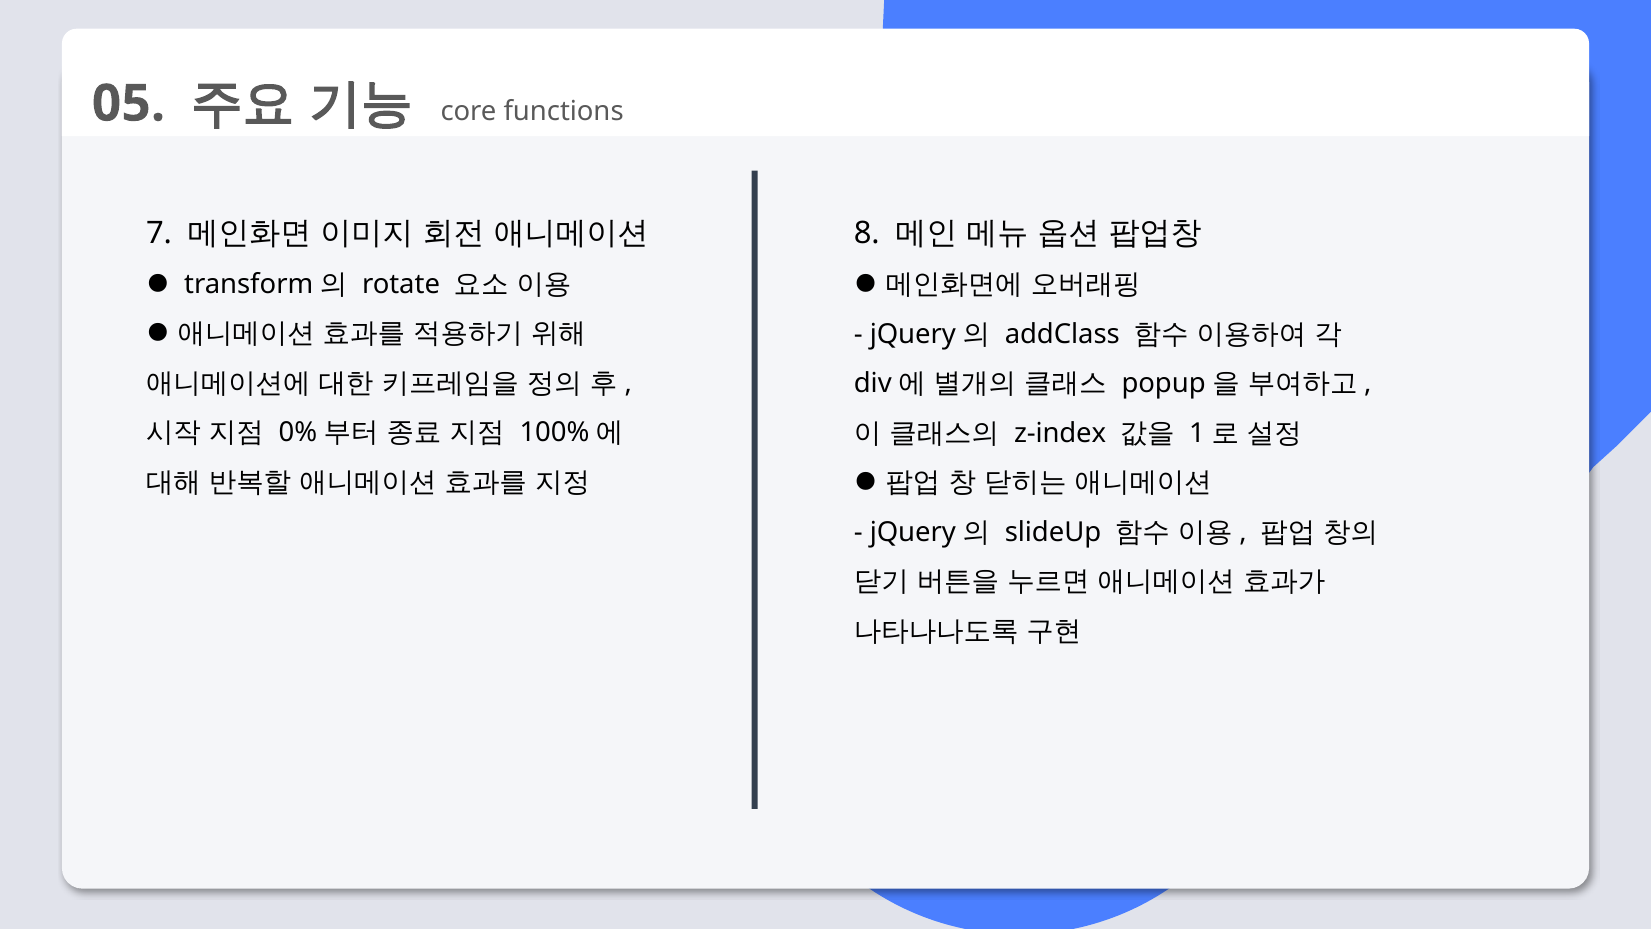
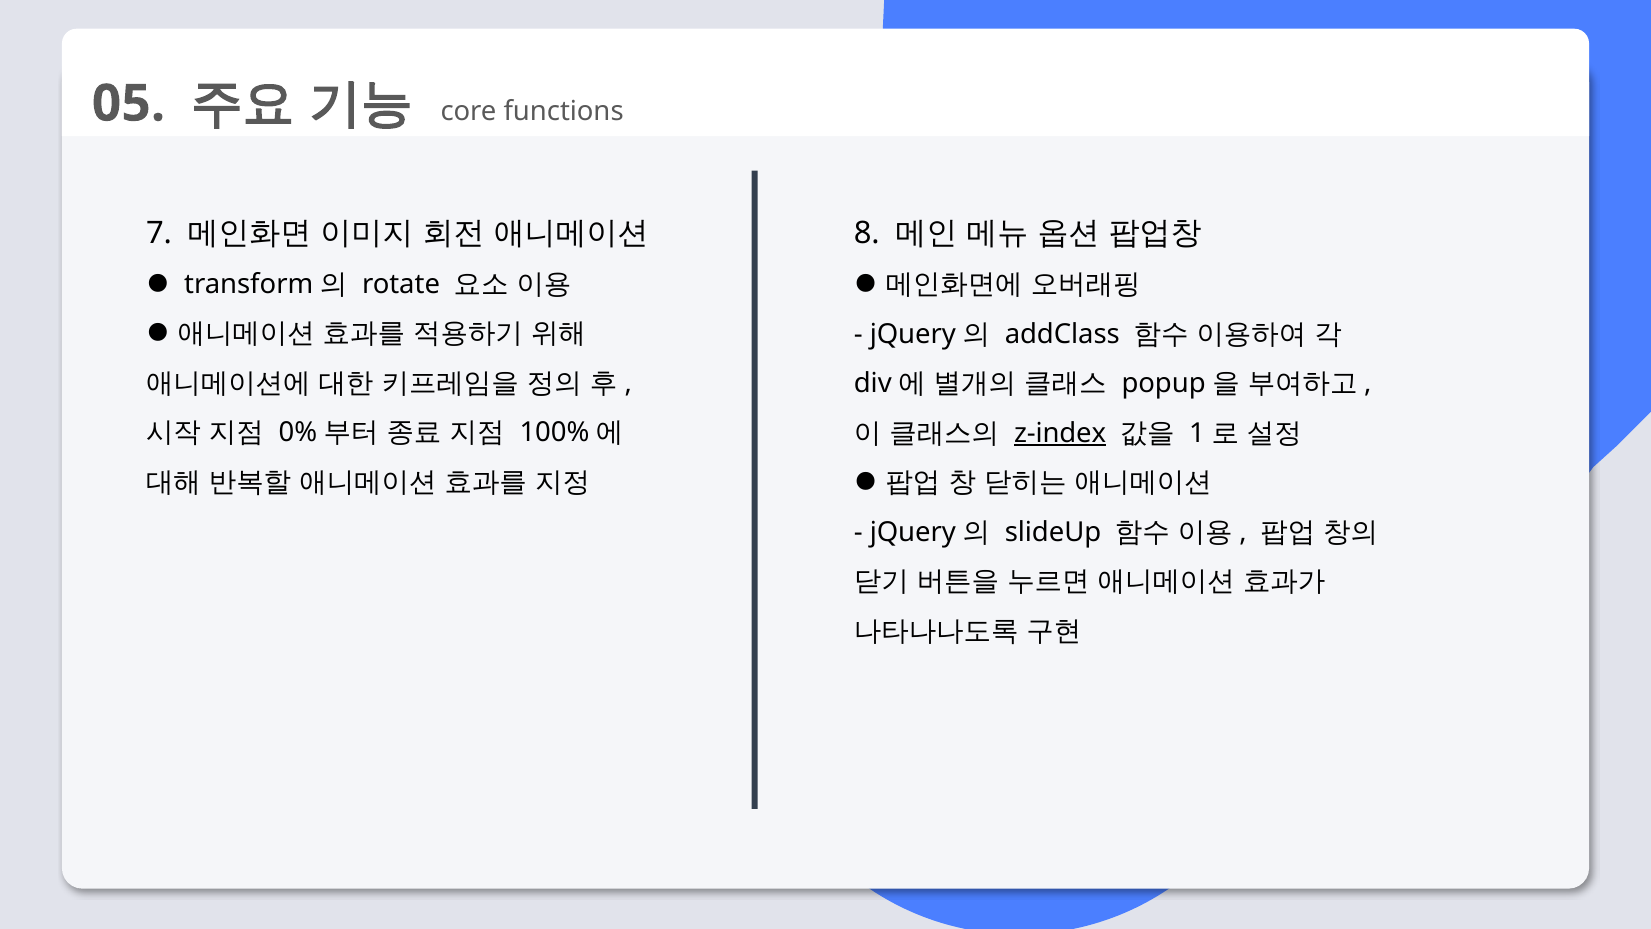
z-index underline: none -> present
